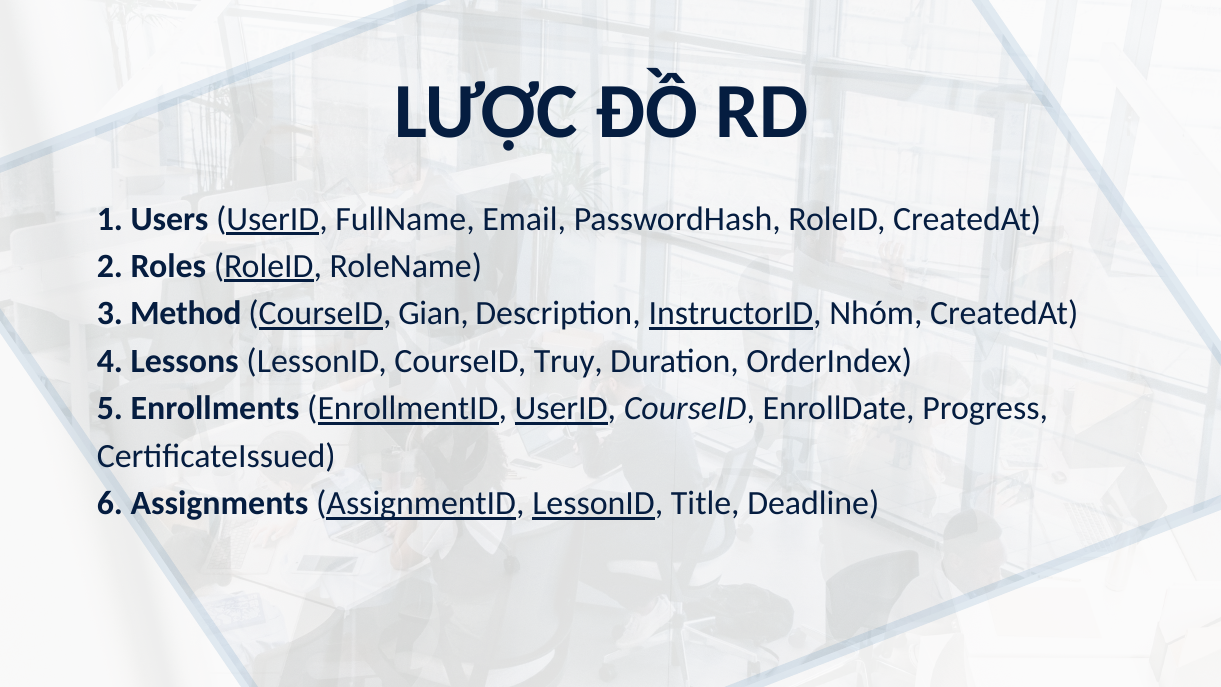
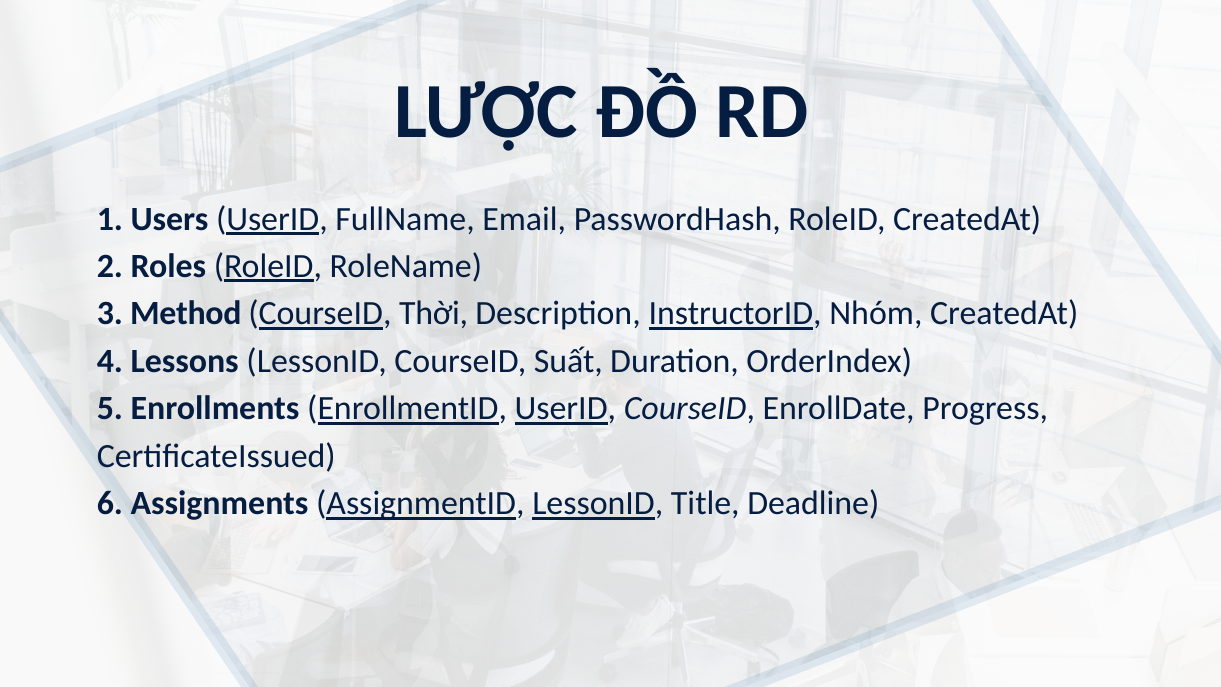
Gian: Gian -> Thời
Truy: Truy -> Suất
